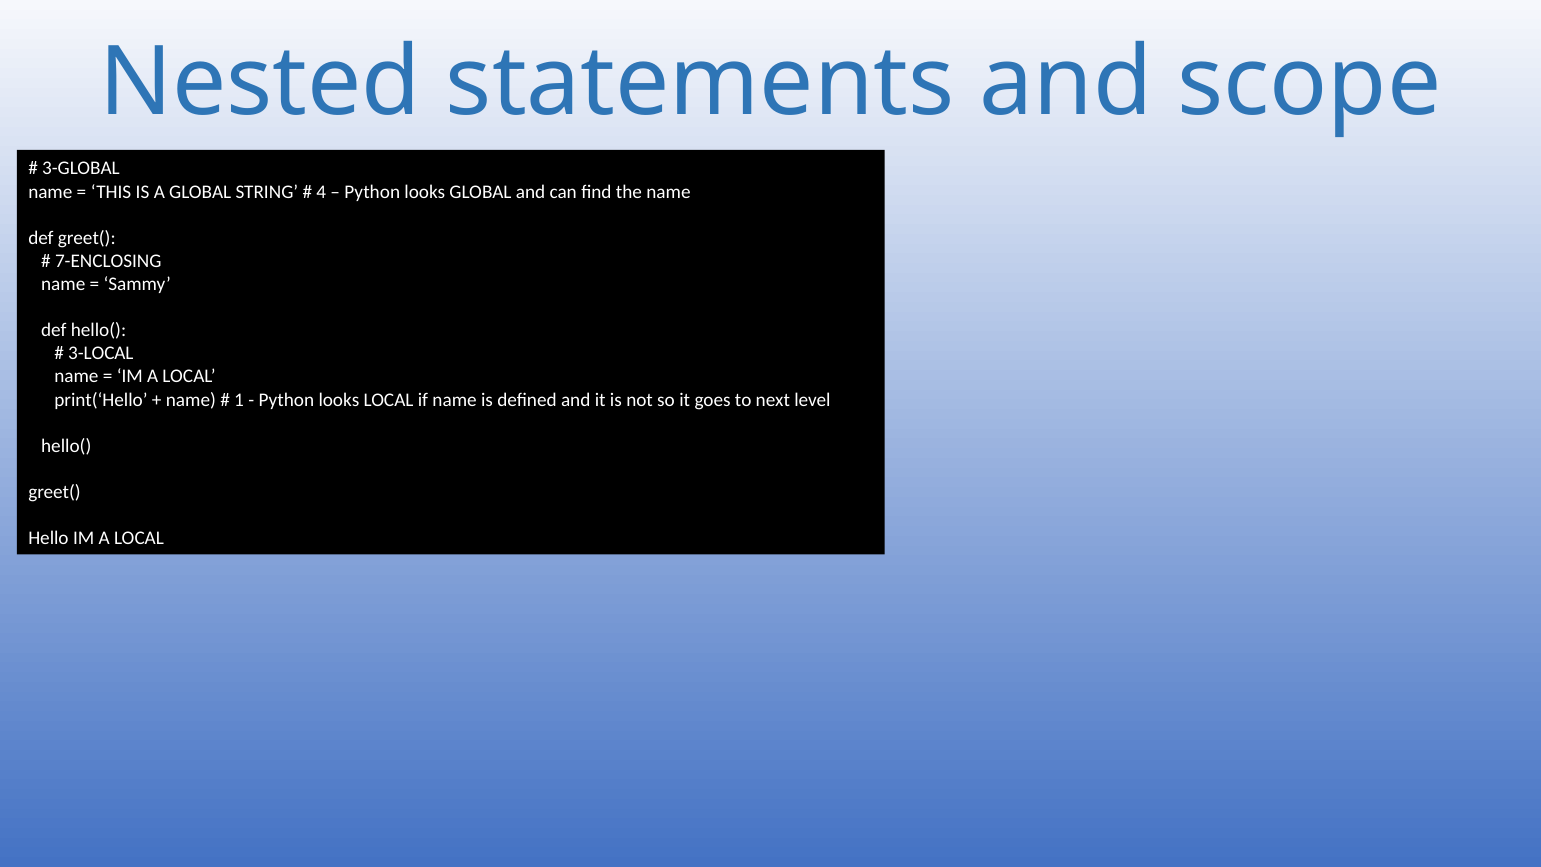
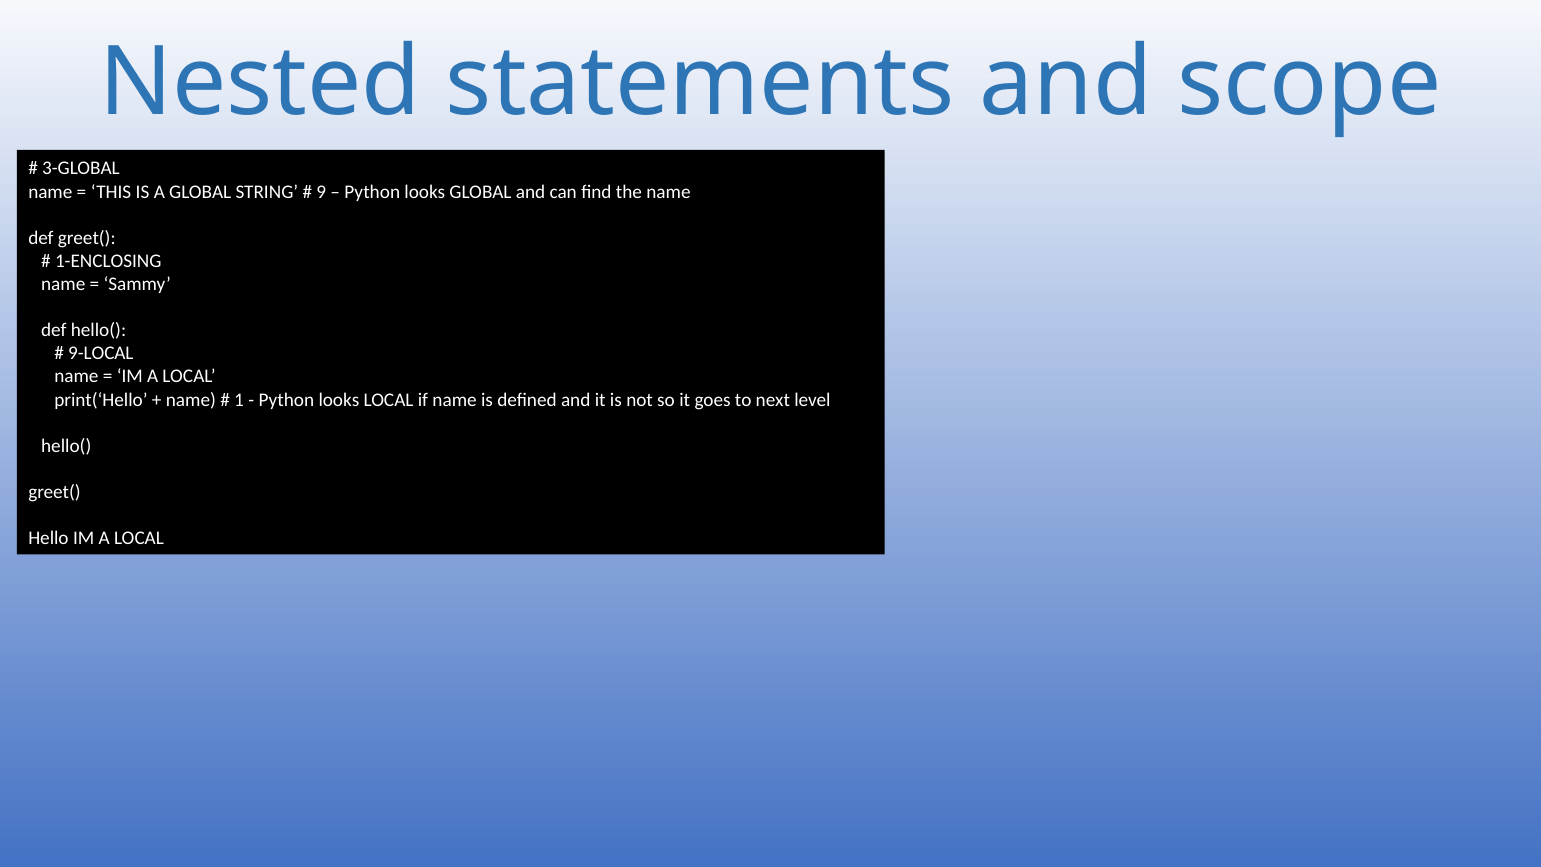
4: 4 -> 9
7-ENCLOSING: 7-ENCLOSING -> 1-ENCLOSING
3-LOCAL: 3-LOCAL -> 9-LOCAL
